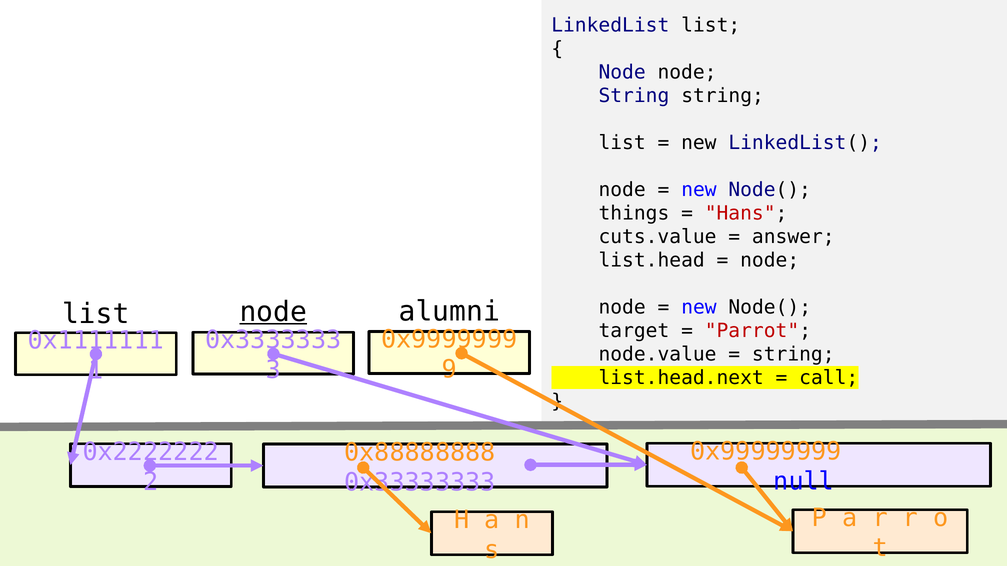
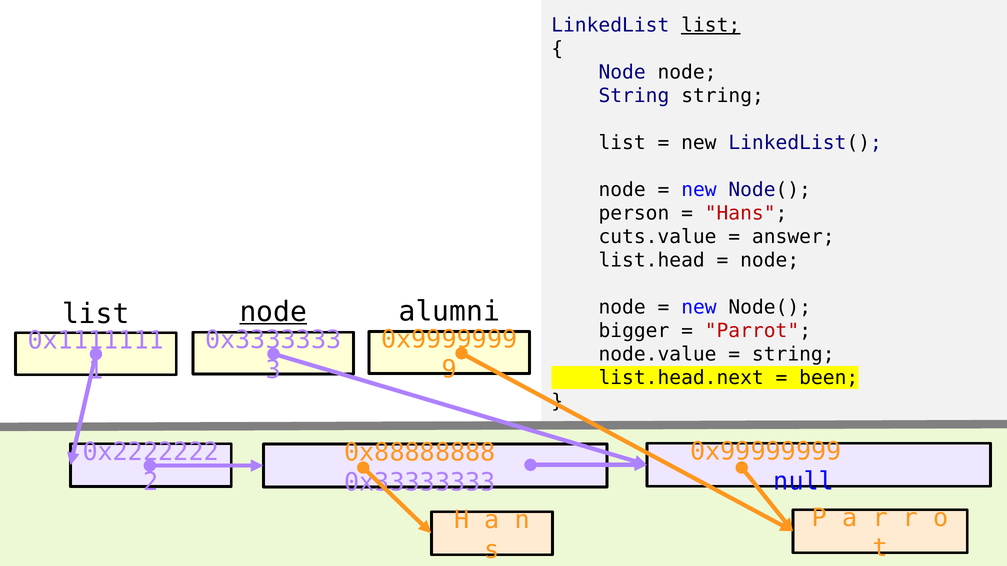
list at (711, 25) underline: none -> present
things: things -> person
target: target -> bigger
call: call -> been
